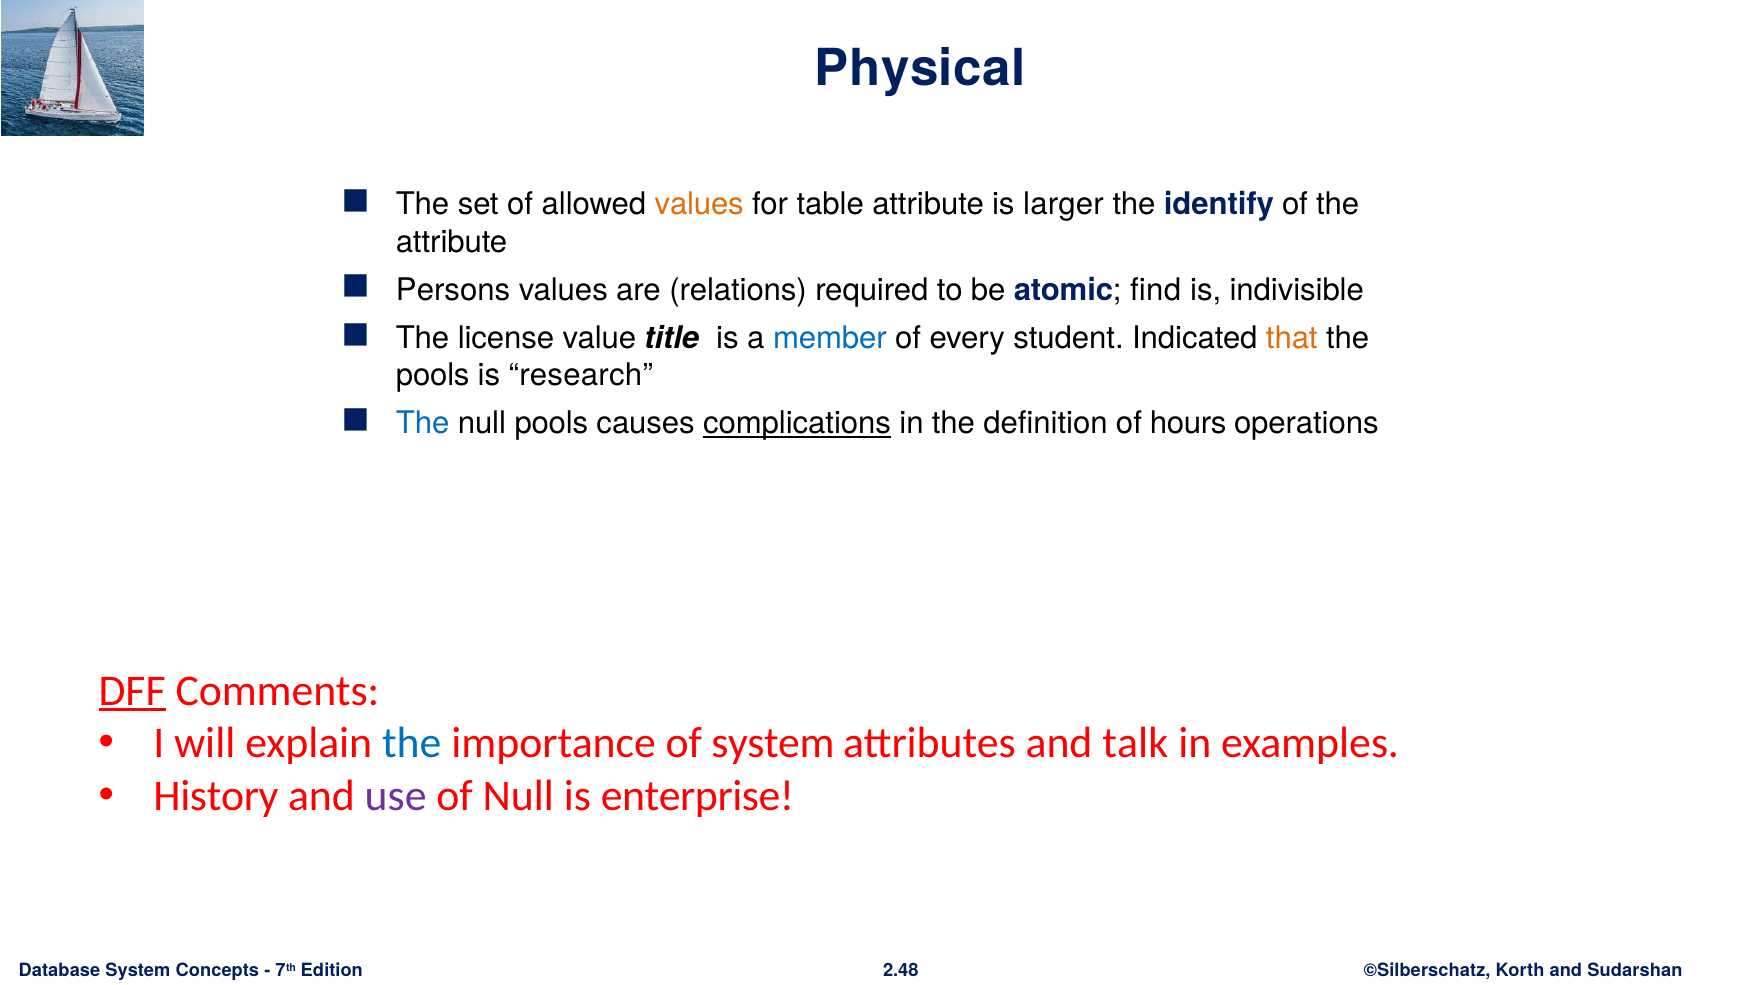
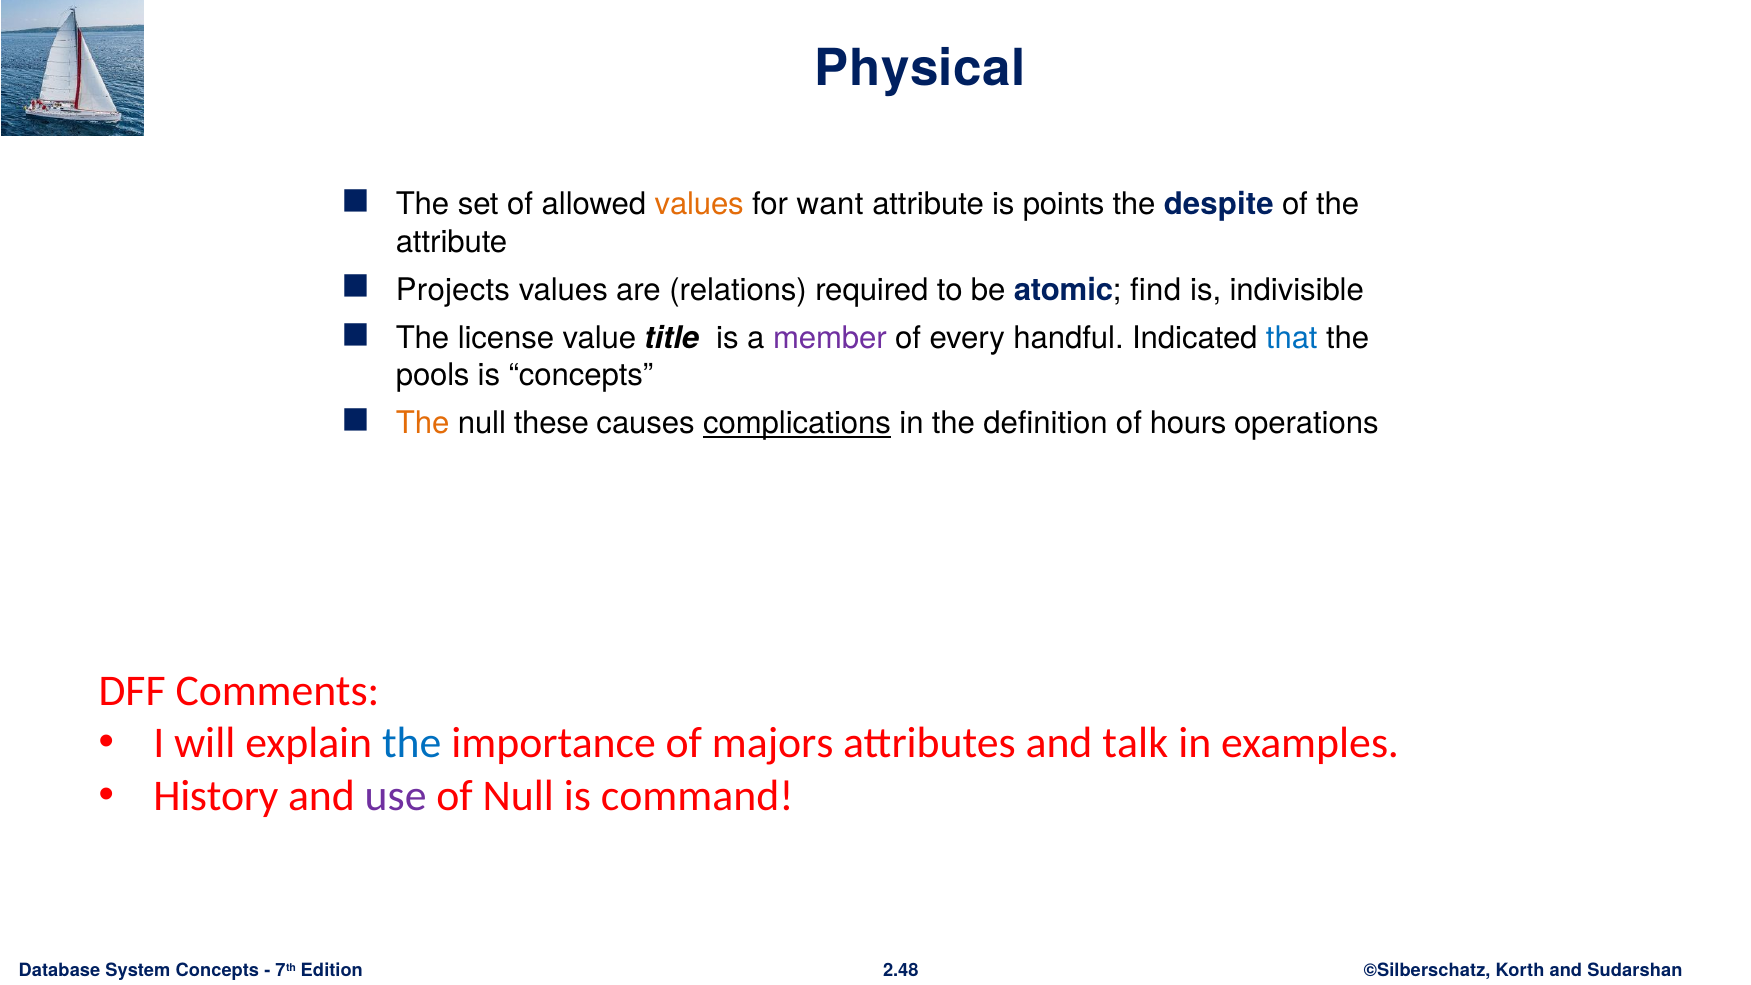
table: table -> want
larger: larger -> points
identify: identify -> despite
Persons: Persons -> Projects
member colour: blue -> purple
student: student -> handful
that colour: orange -> blue
is research: research -> concepts
The at (423, 423) colour: blue -> orange
null pools: pools -> these
DFF underline: present -> none
of system: system -> majors
enterprise: enterprise -> command
